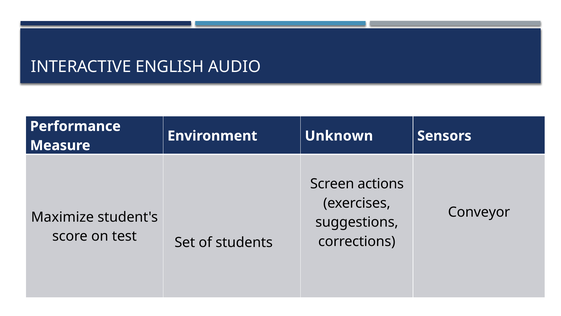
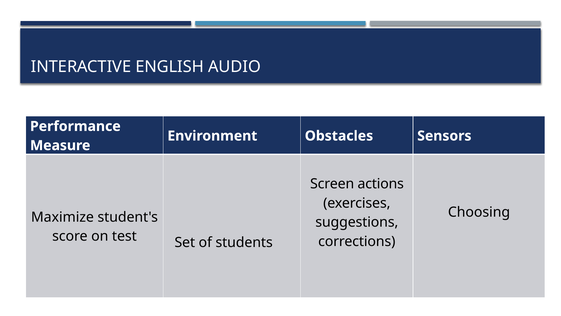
Unknown: Unknown -> Obstacles
Conveyor: Conveyor -> Choosing
